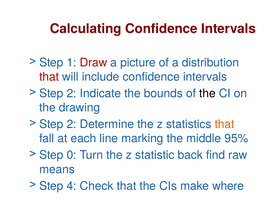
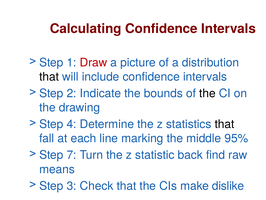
that at (49, 77) colour: red -> black
2 at (72, 124): 2 -> 4
that at (225, 124) colour: orange -> black
0: 0 -> 7
4: 4 -> 3
where: where -> dislike
